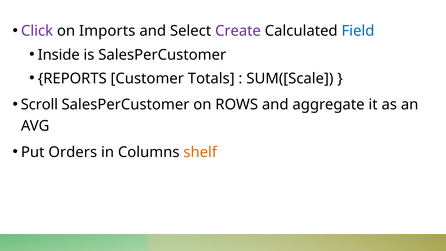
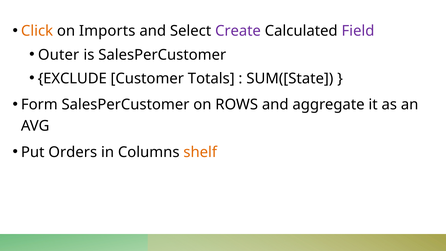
Click colour: purple -> orange
Field colour: blue -> purple
Inside: Inside -> Outer
REPORTS: REPORTS -> EXCLUDE
SUM([Scale: SUM([Scale -> SUM([State
Scroll: Scroll -> Form
